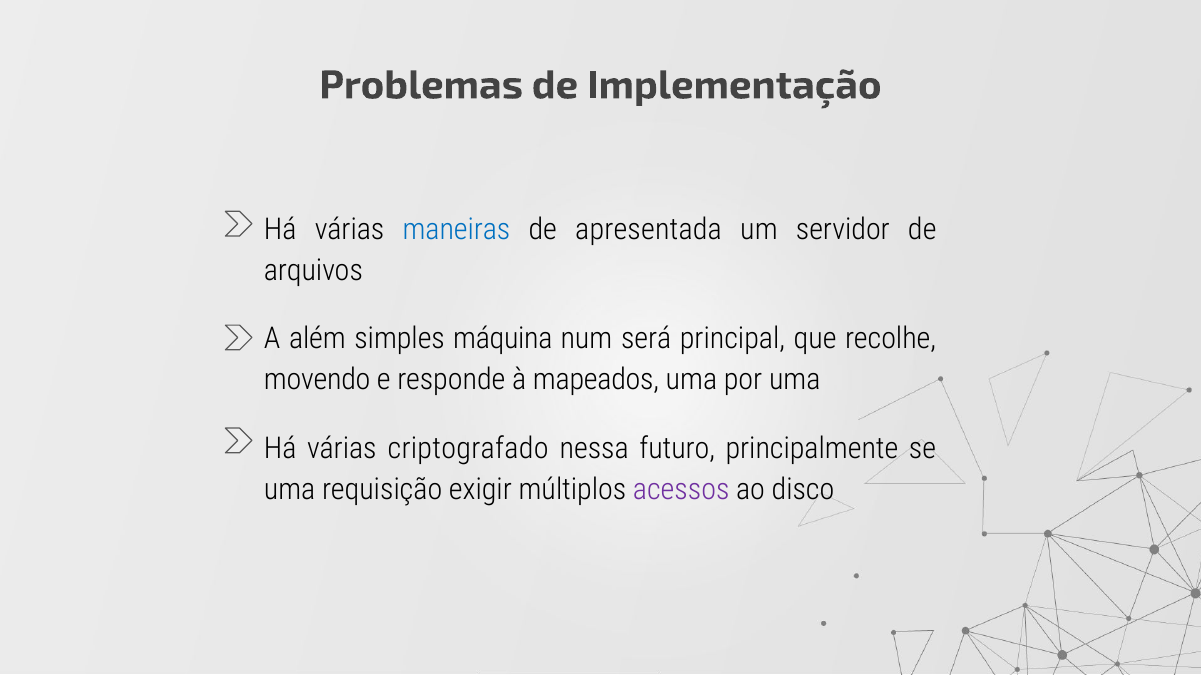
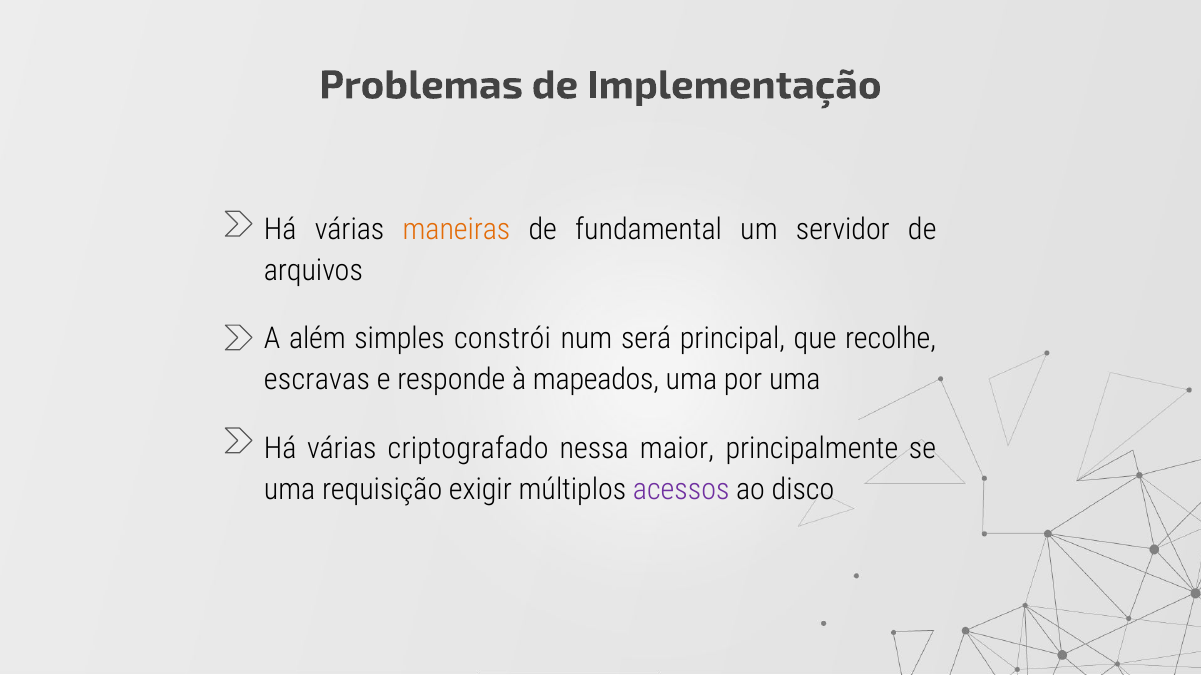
maneiras colour: blue -> orange
apresentada: apresentada -> fundamental
máquina: máquina -> constrói
movendo: movendo -> escravas
futuro: futuro -> maior
